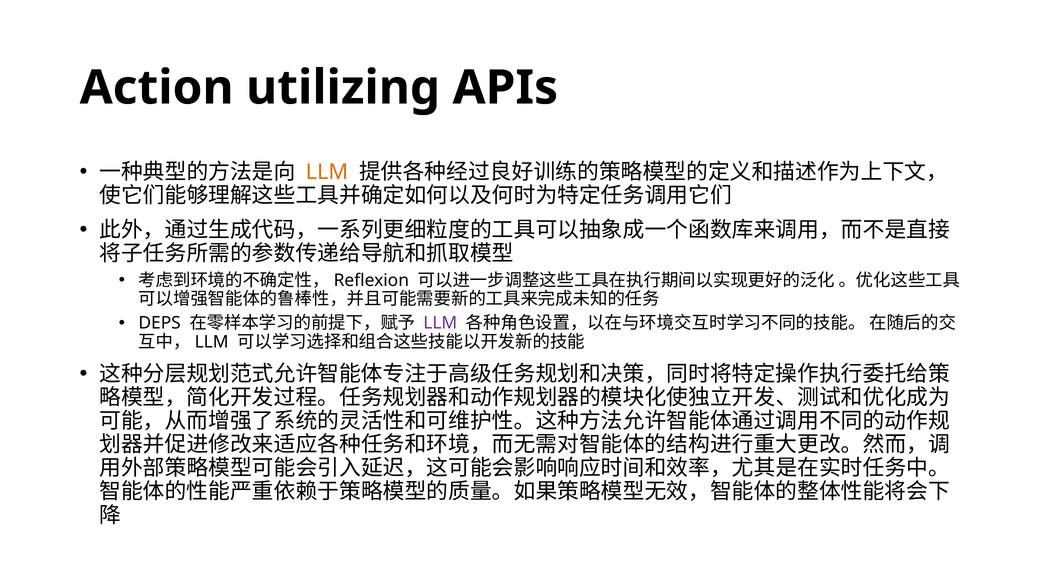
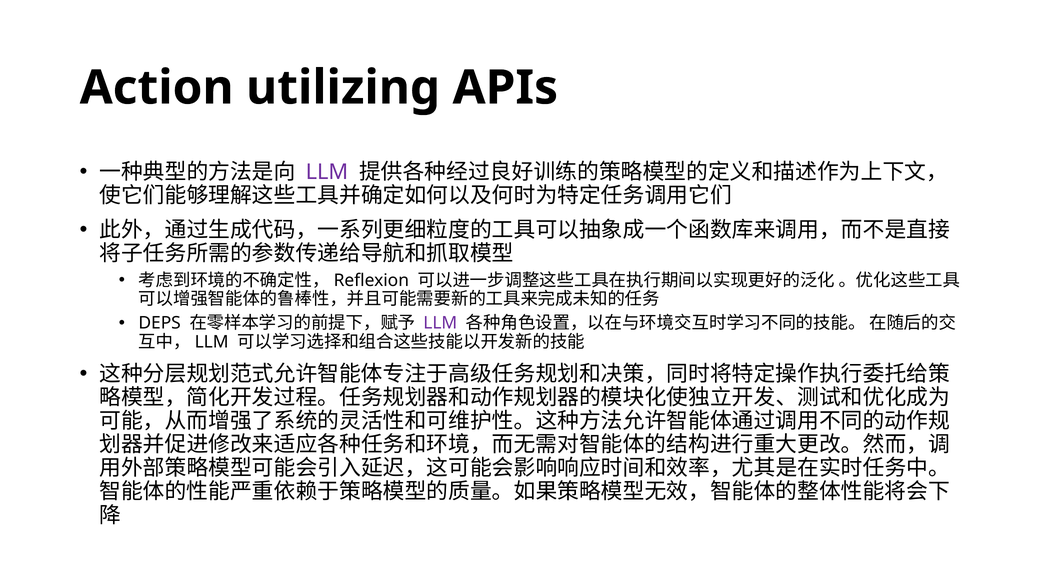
LLM at (327, 172) colour: orange -> purple
